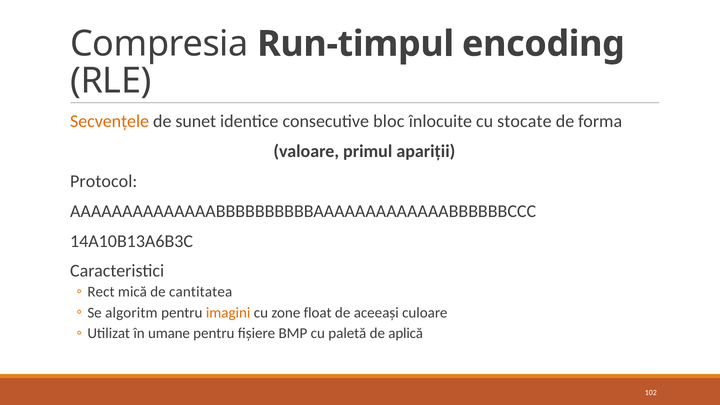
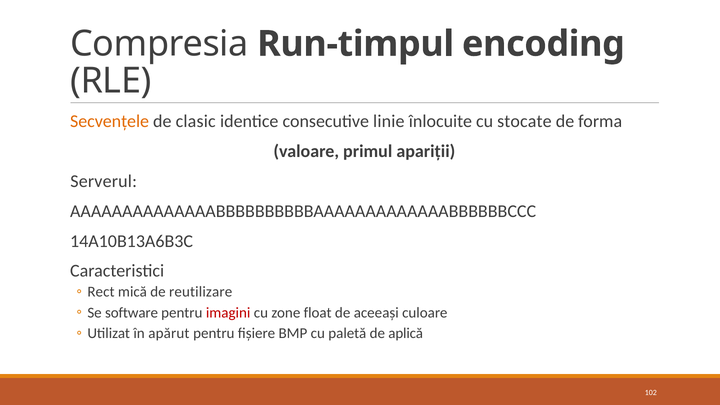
sunet: sunet -> clasic
bloc: bloc -> linie
Protocol: Protocol -> Serverul
cantitatea: cantitatea -> reutilizare
algoritm: algoritm -> software
imagini colour: orange -> red
umane: umane -> apărut
